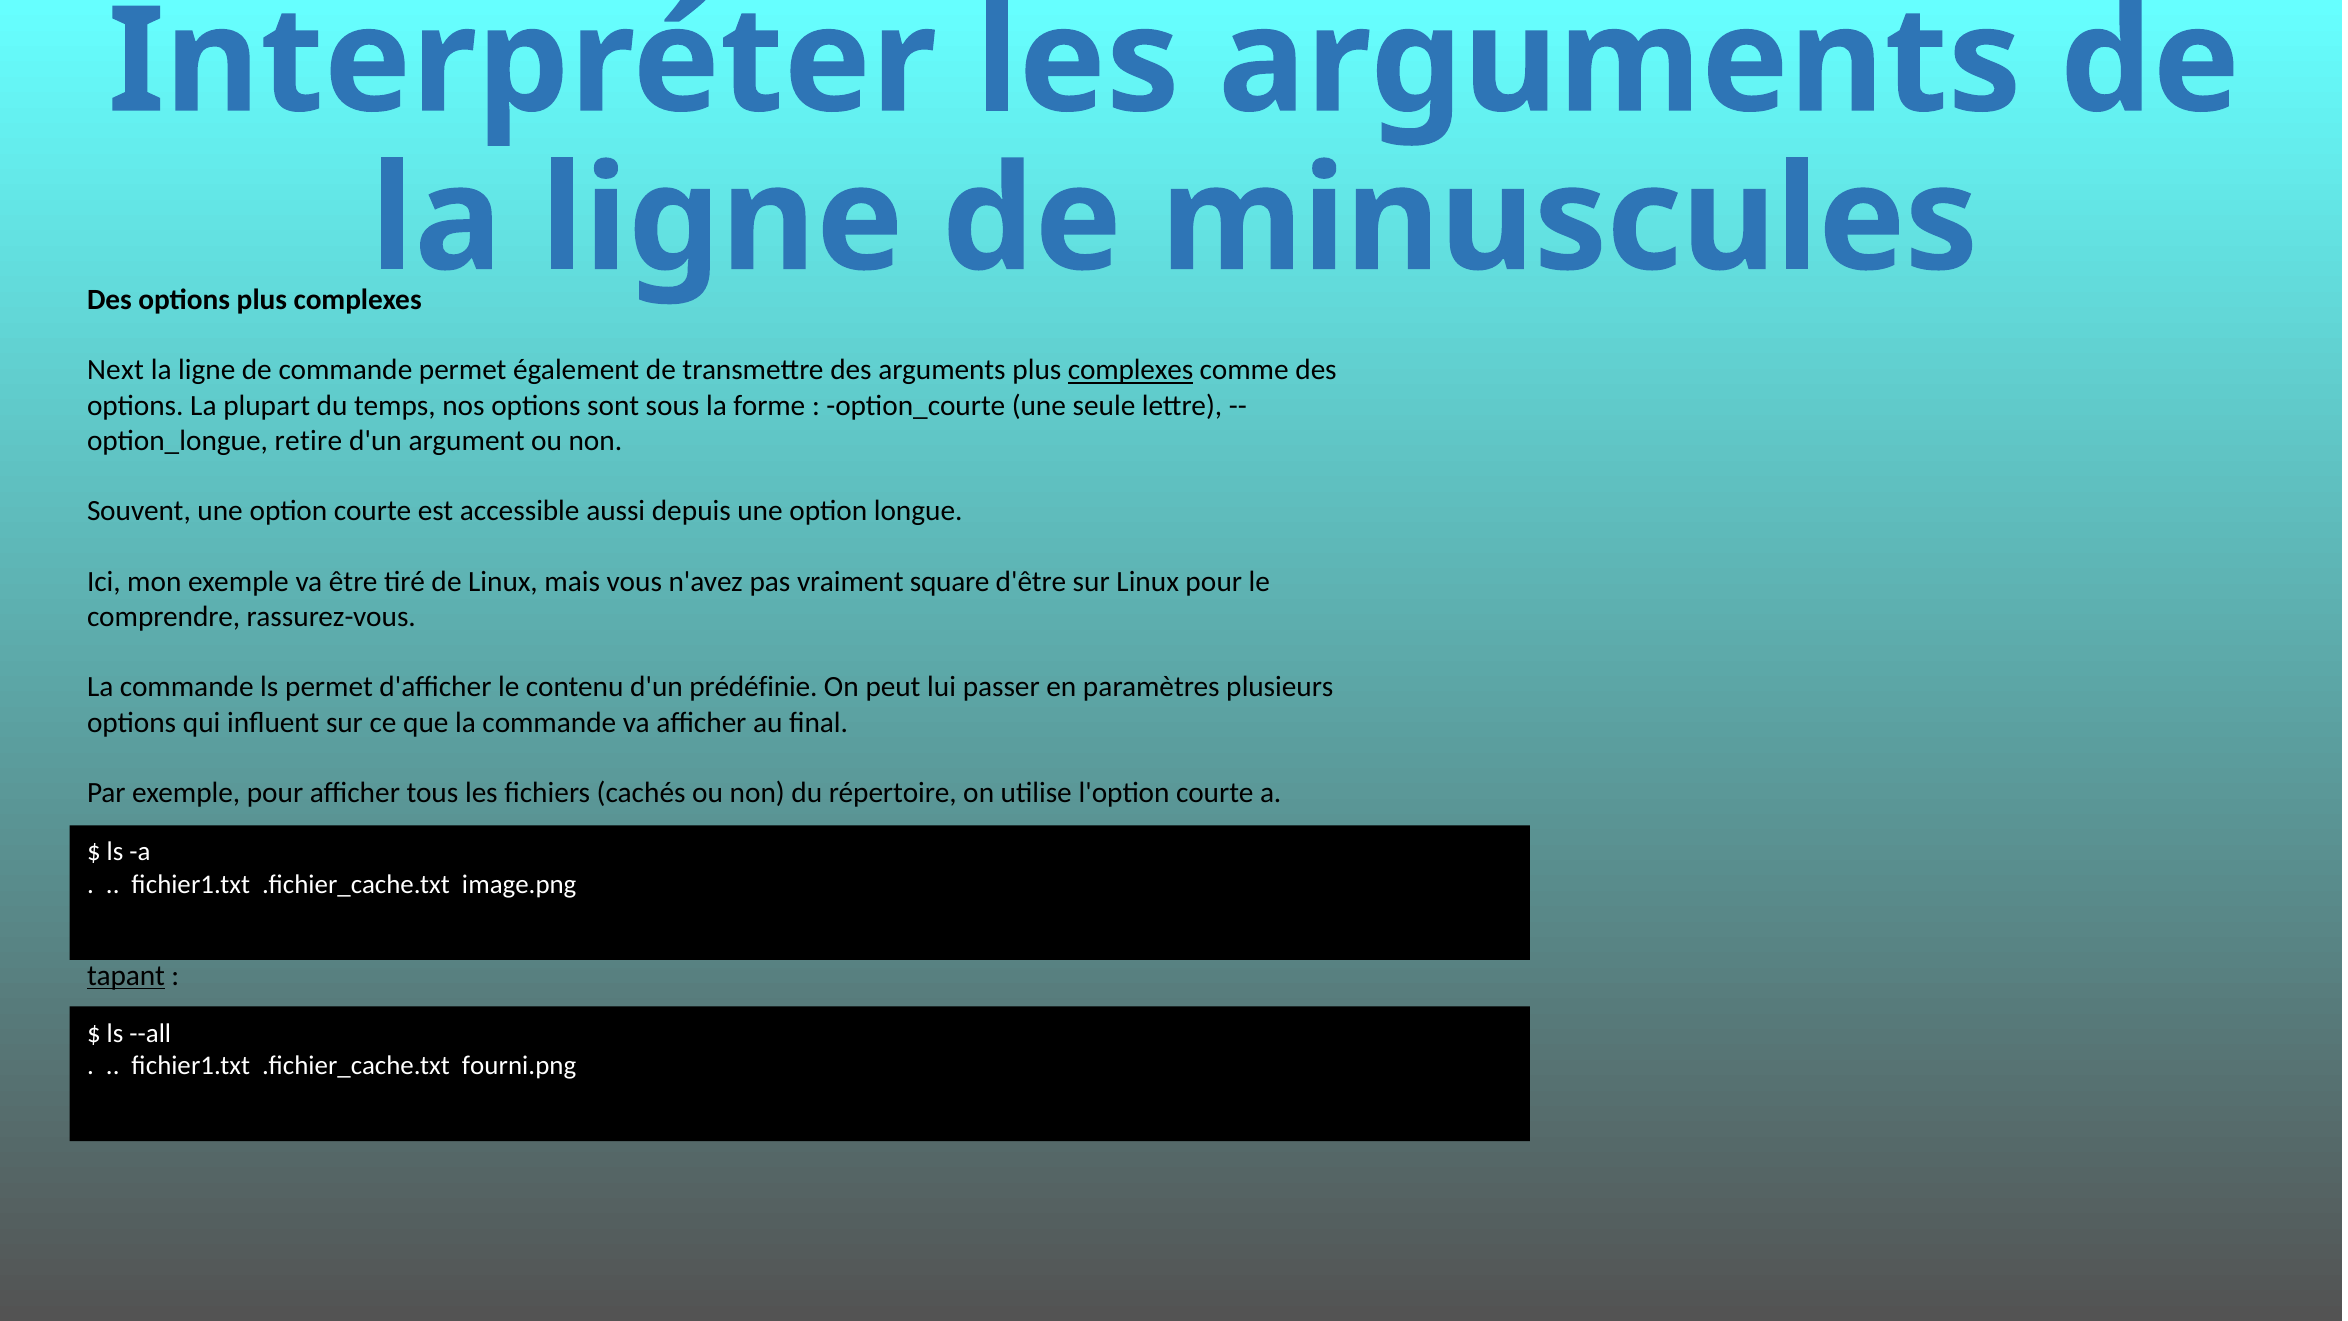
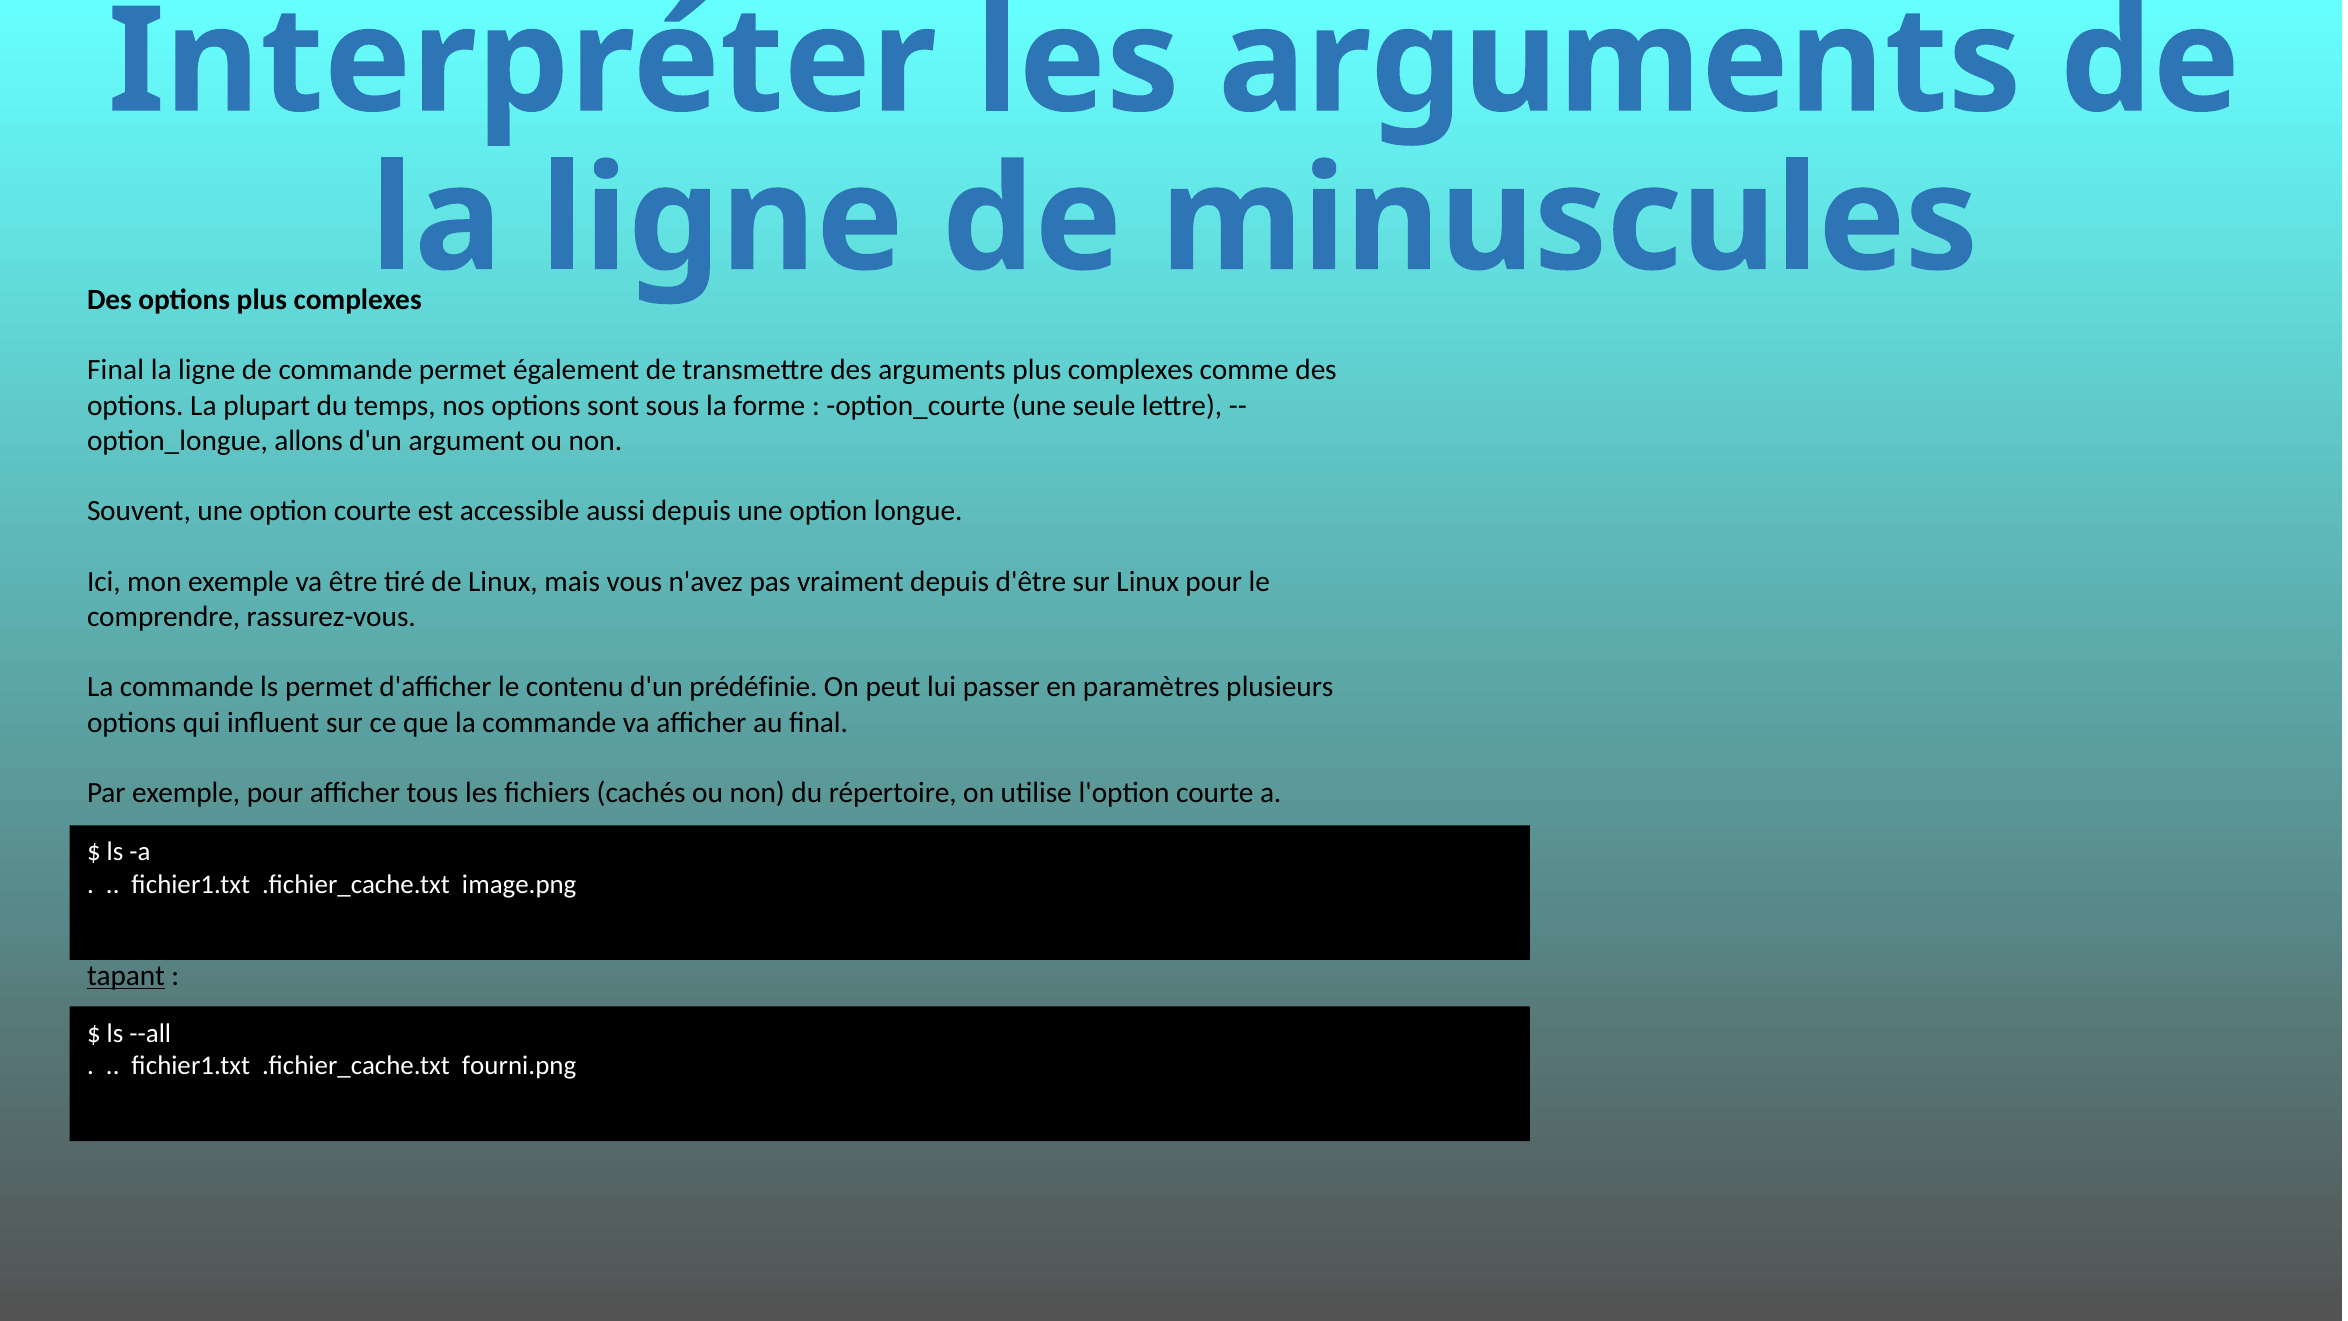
Next at (115, 370): Next -> Final
complexes at (1131, 370) underline: present -> none
retire: retire -> allons
vraiment square: square -> depuis
